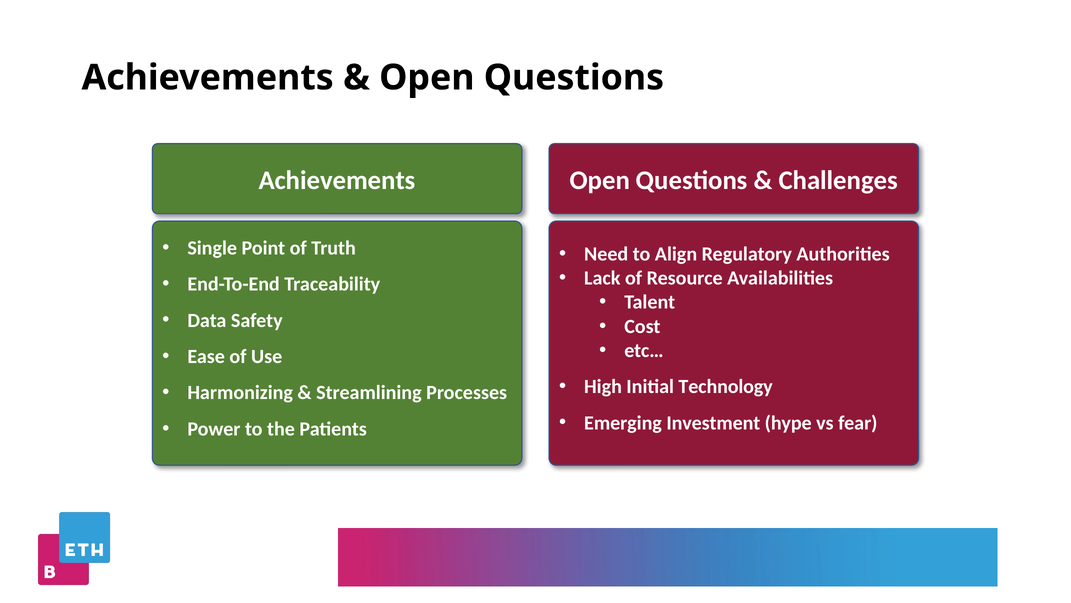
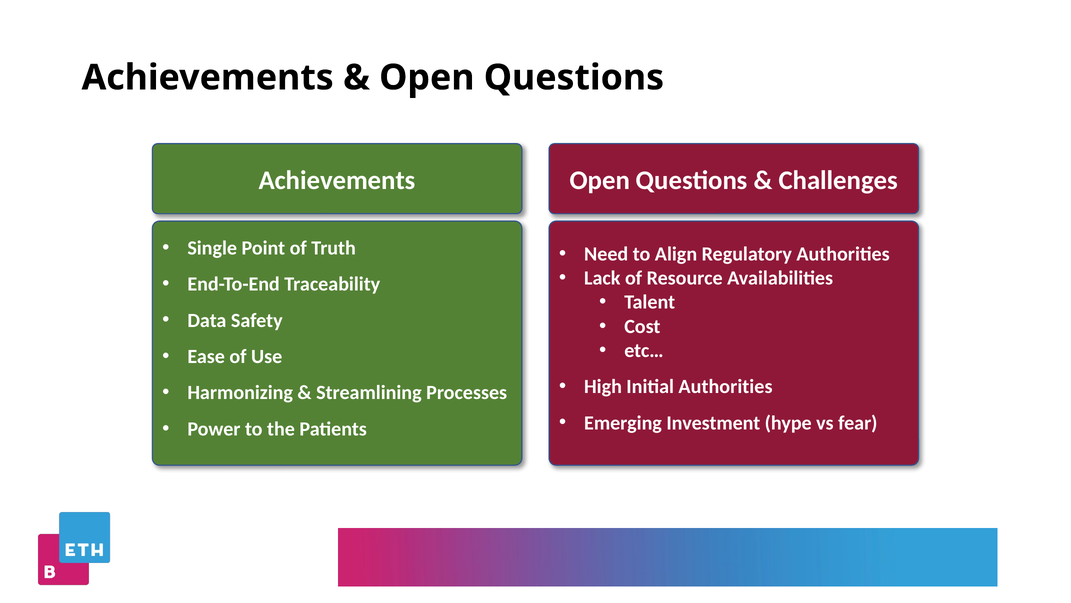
Initial Technology: Technology -> Authorities
